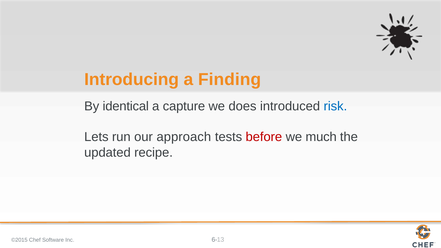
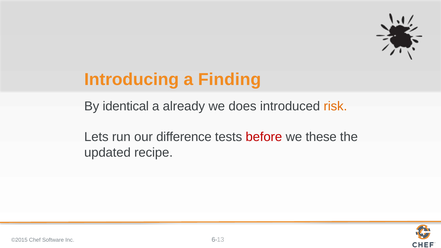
capture: capture -> already
risk colour: blue -> orange
approach: approach -> difference
much: much -> these
